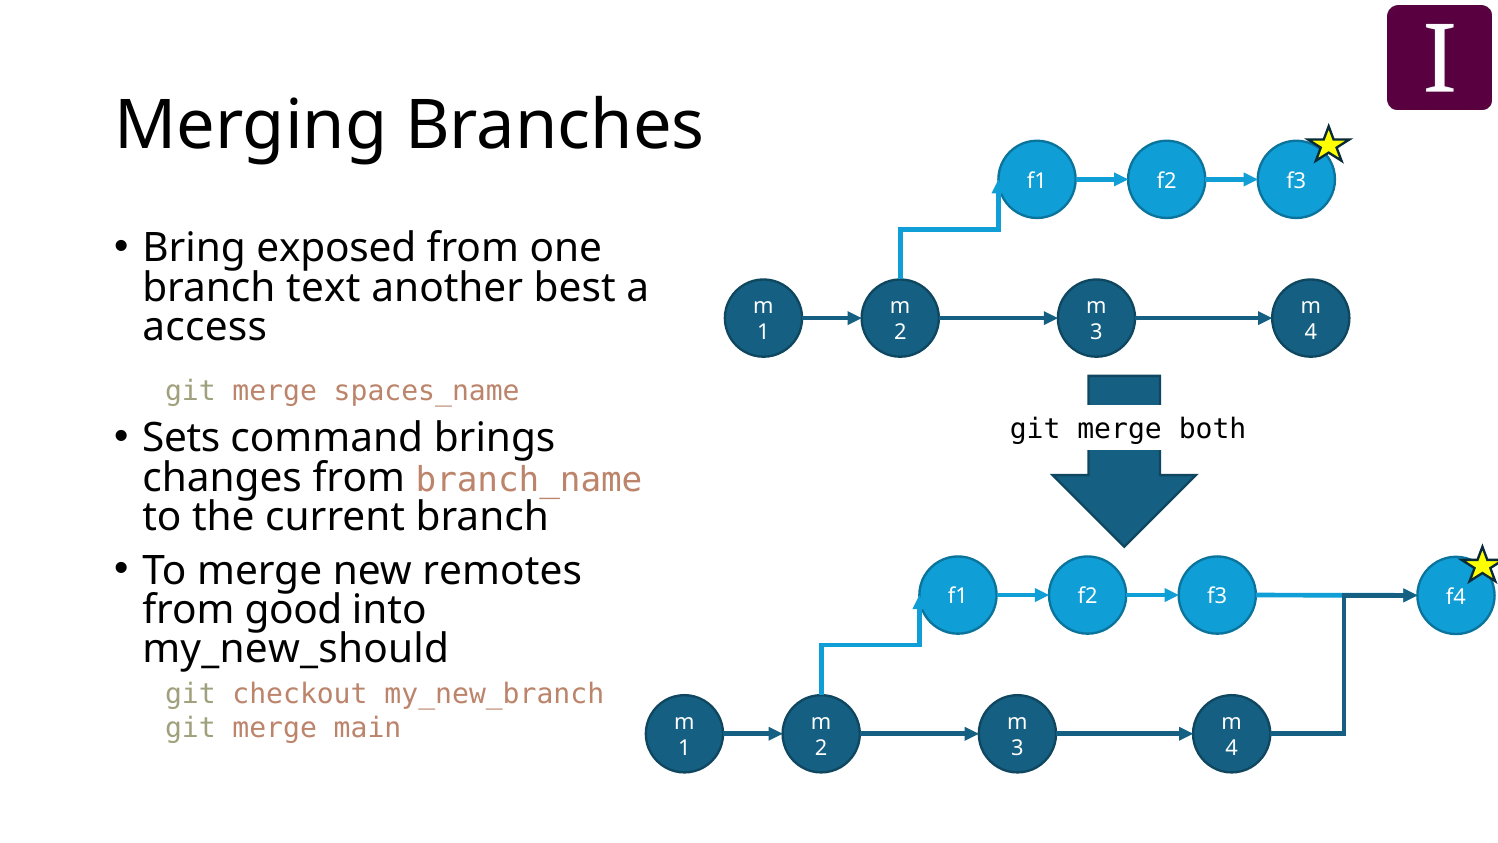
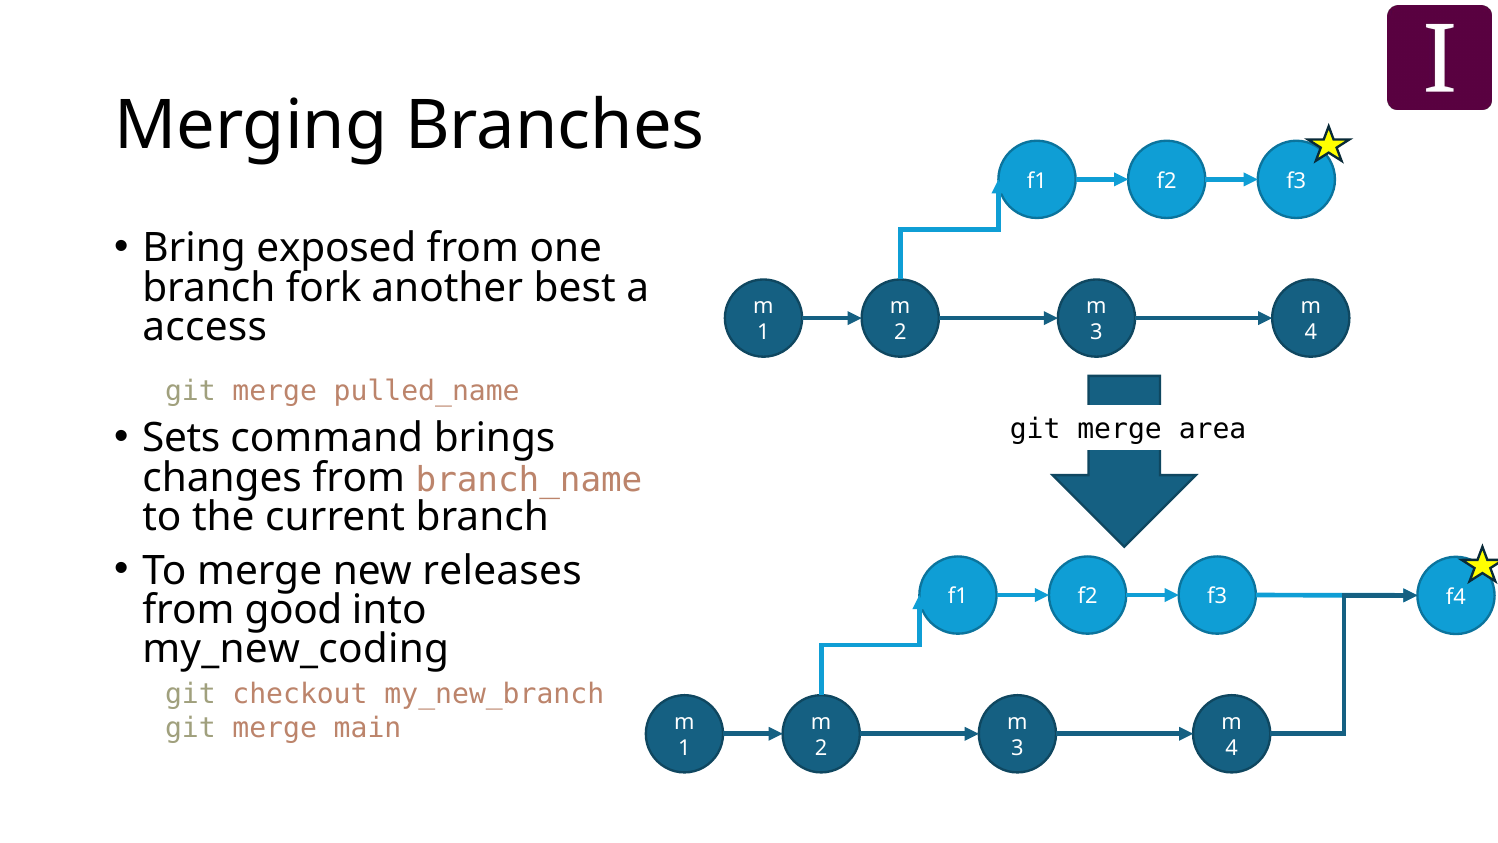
text: text -> fork
spaces_name: spaces_name -> pulled_name
both: both -> area
remotes: remotes -> releases
my_new_should: my_new_should -> my_new_coding
